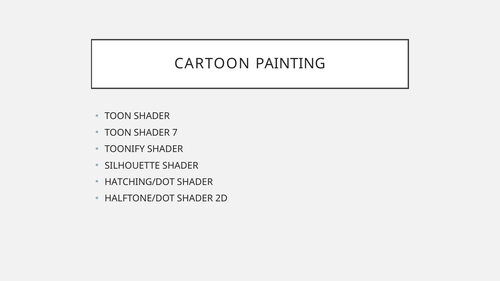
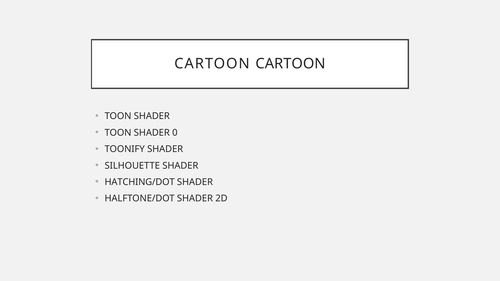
CARTOON PAINTING: PAINTING -> CARTOON
7: 7 -> 0
